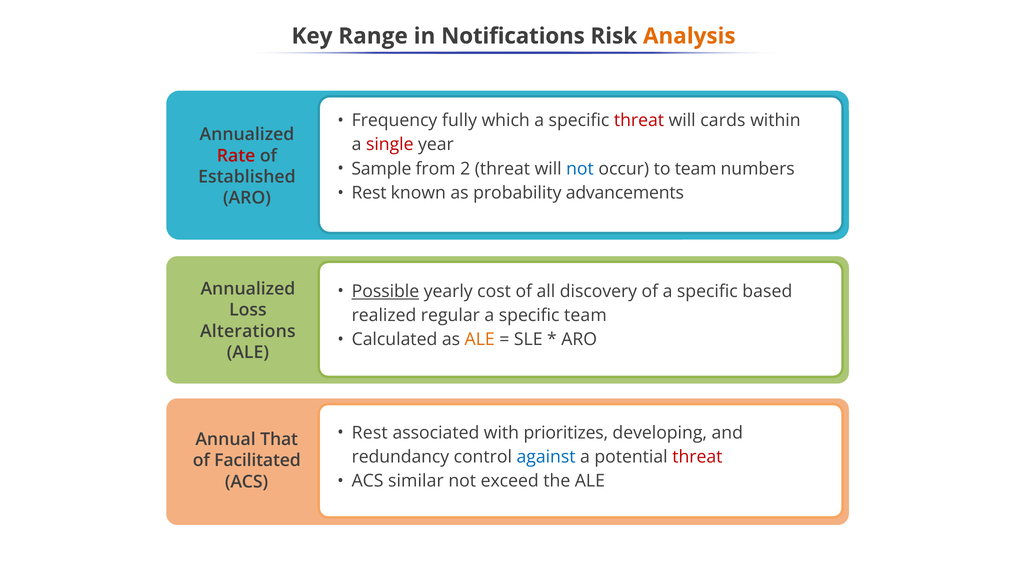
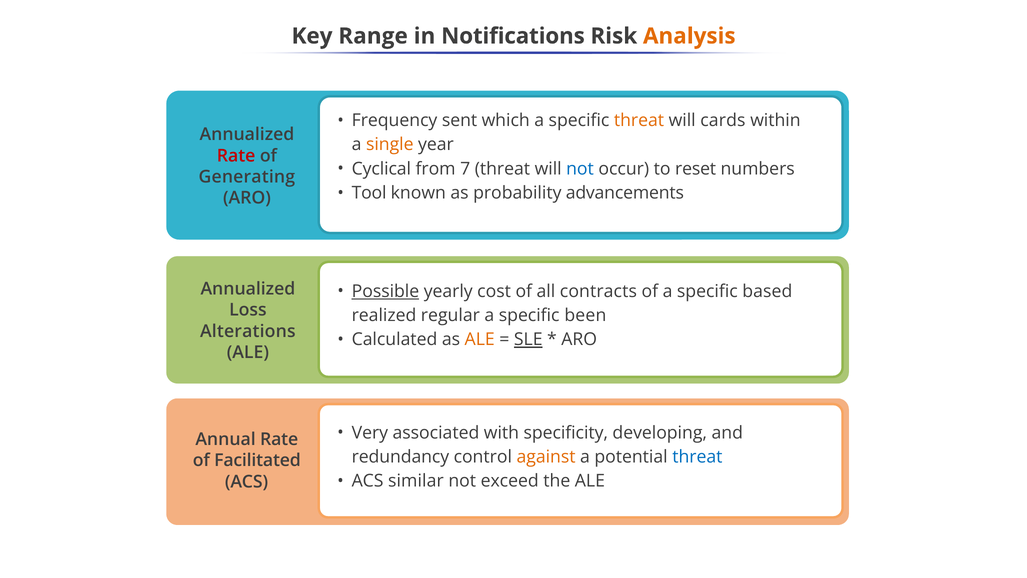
fully: fully -> sent
threat at (639, 120) colour: red -> orange
single colour: red -> orange
Sample: Sample -> Cyclical
2: 2 -> 7
to team: team -> reset
Established: Established -> Generating
Rest at (369, 193): Rest -> Tool
discovery: discovery -> contracts
specific team: team -> been
SLE underline: none -> present
Rest at (370, 433): Rest -> Very
prioritizes: prioritizes -> specificity
Annual That: That -> Rate
against colour: blue -> orange
threat at (697, 457) colour: red -> blue
